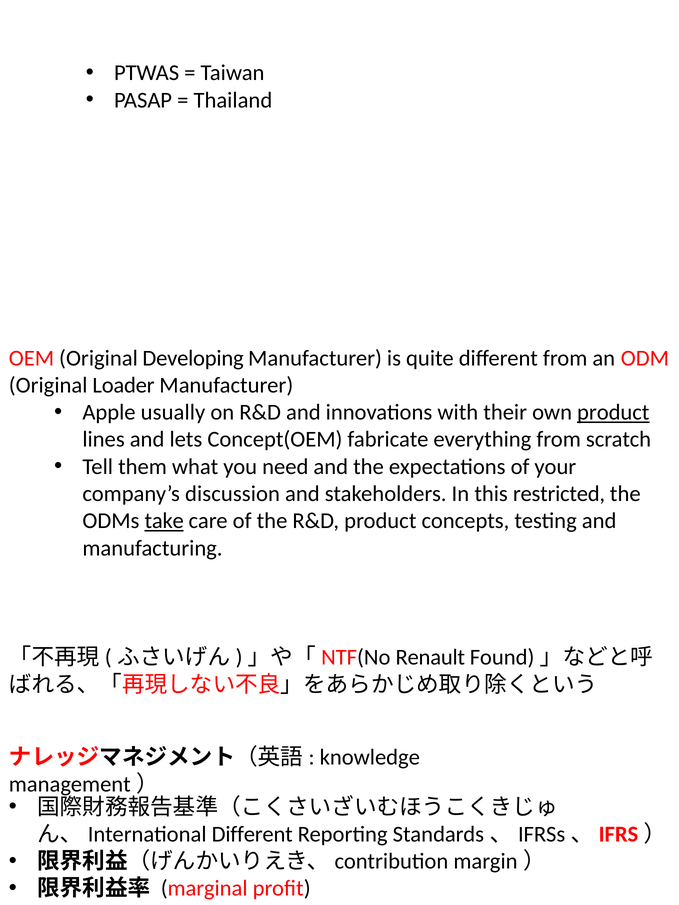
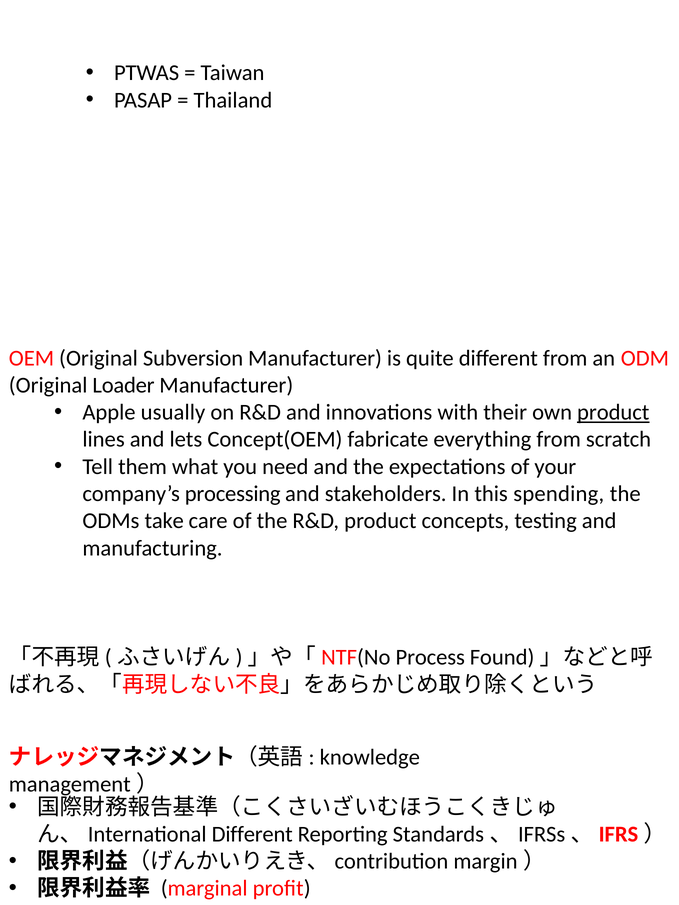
Developing: Developing -> Subversion
discussion: discussion -> processing
restricted: restricted -> spending
take underline: present -> none
Renault: Renault -> Process
